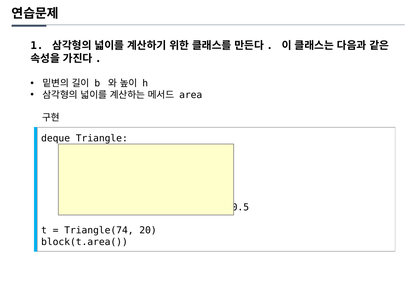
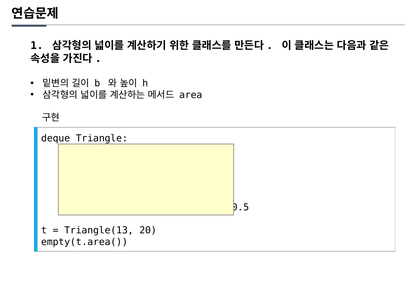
Triangle(74: Triangle(74 -> Triangle(13
block(t.area(: block(t.area( -> empty(t.area(
